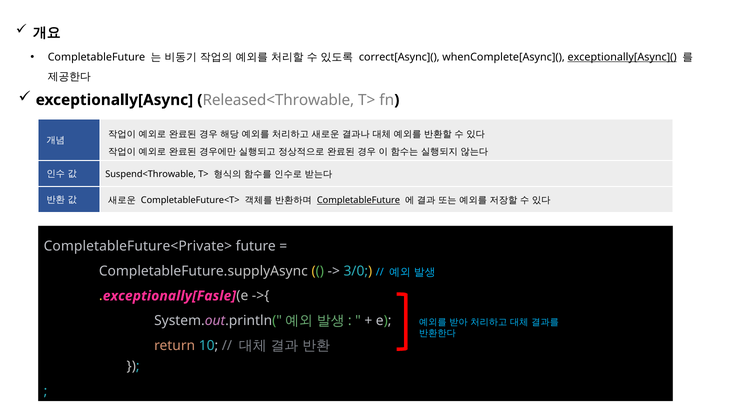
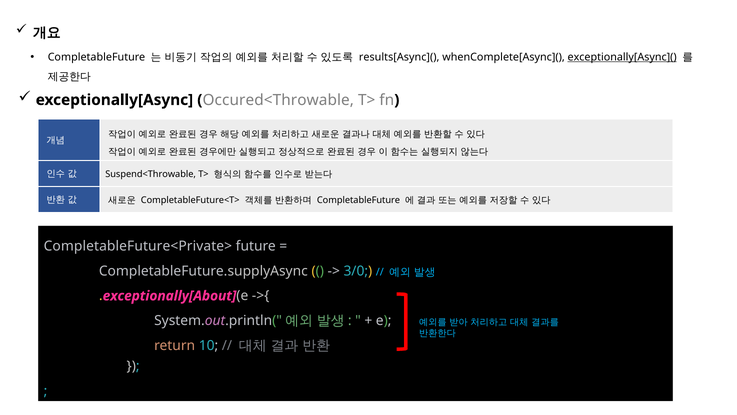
correct[Async](: correct[Async]( -> results[Async](
Released<Throwable: Released<Throwable -> Occured<Throwable
CompletableFuture at (358, 200) underline: present -> none
exceptionally[Fasle: exceptionally[Fasle -> exceptionally[About
